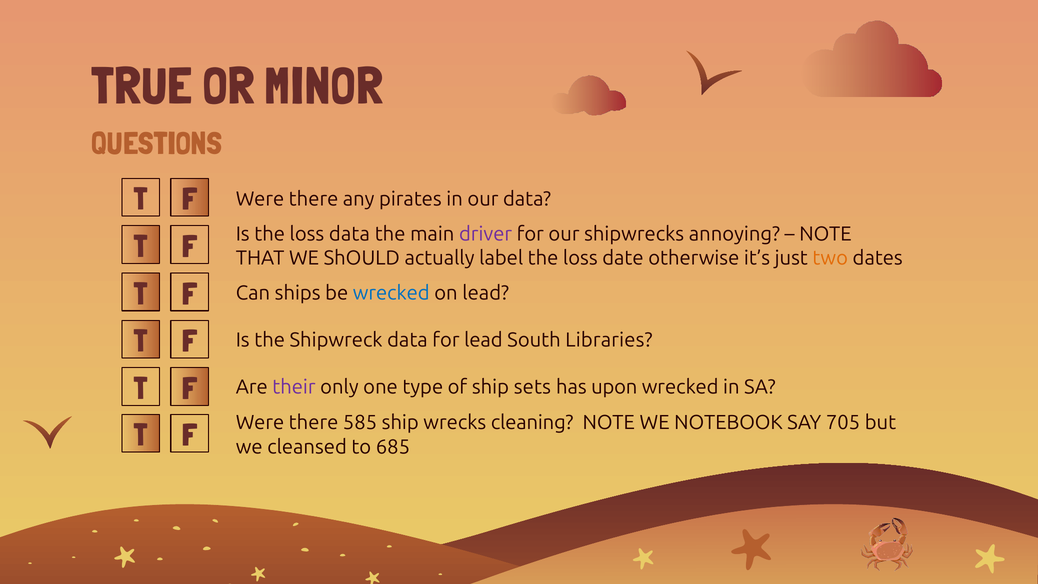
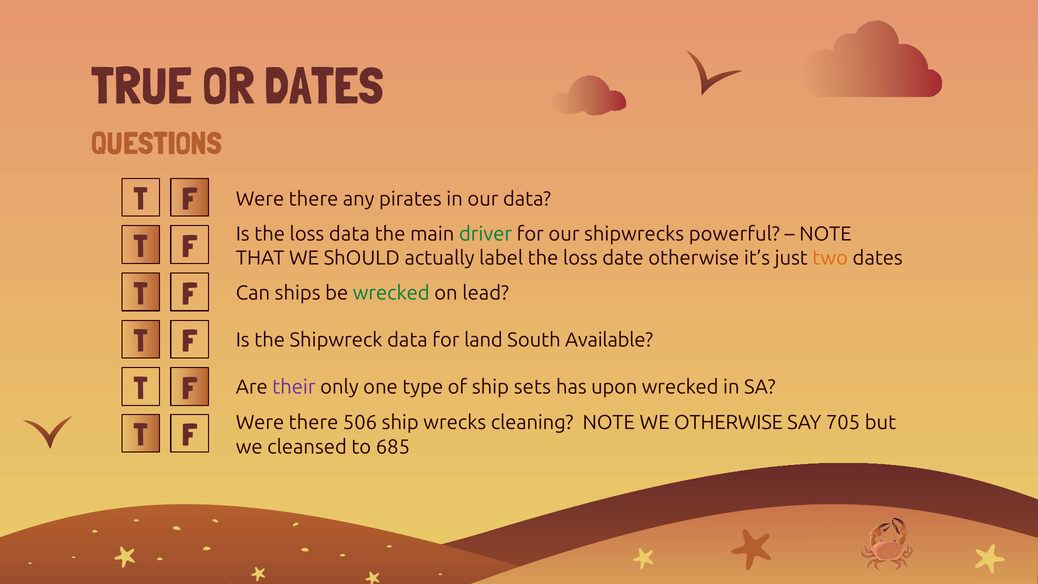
OR MINOR: MINOR -> DATES
driver colour: purple -> green
annoying: annoying -> powerful
wrecked at (391, 293) colour: blue -> green
for lead: lead -> land
Libraries: Libraries -> Available
585: 585 -> 506
WE NOTEBOOK: NOTEBOOK -> OTHERWISE
